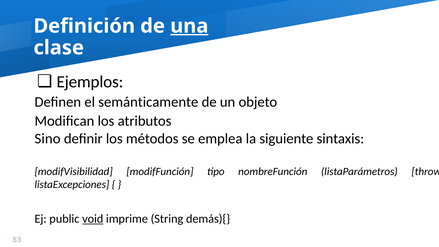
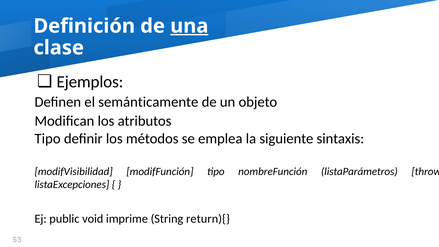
Sino at (48, 139): Sino -> Tipo
void underline: present -> none
demás){: demás){ -> return){
